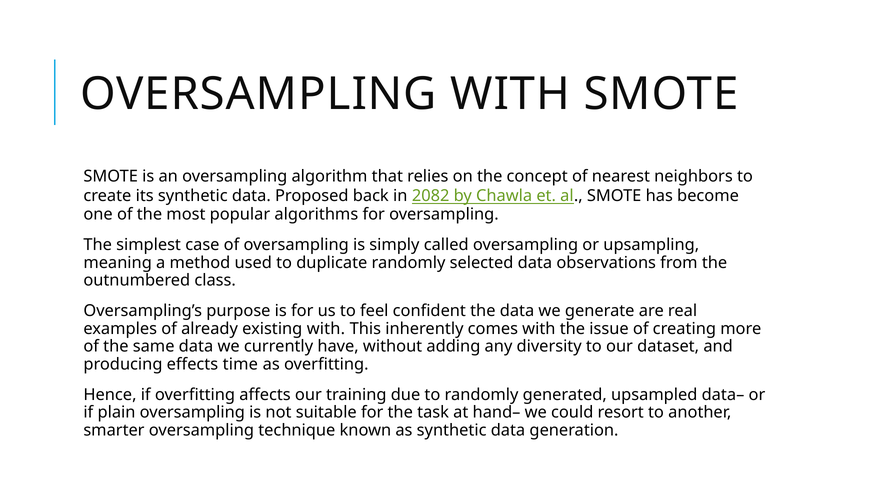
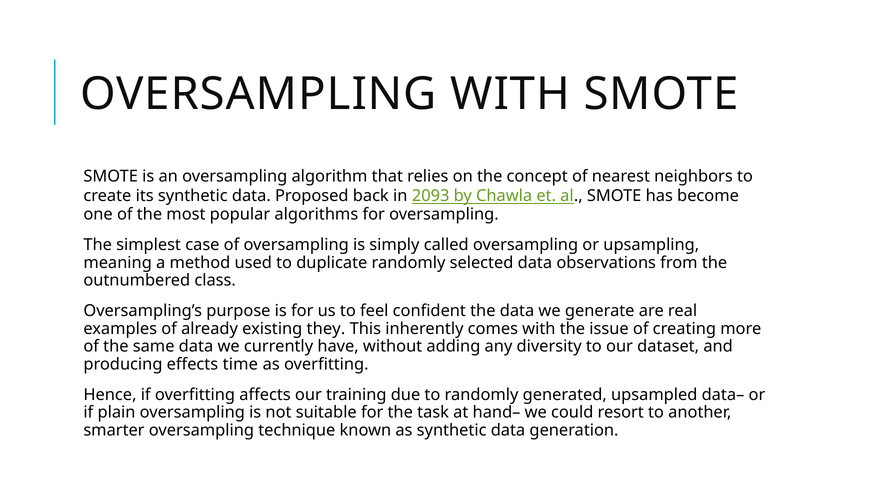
2082: 2082 -> 2093
existing with: with -> they
